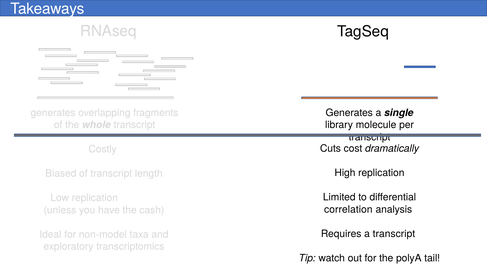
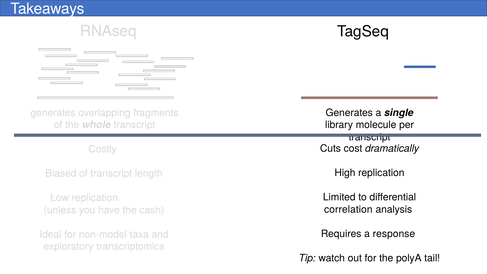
a transcript: transcript -> response
